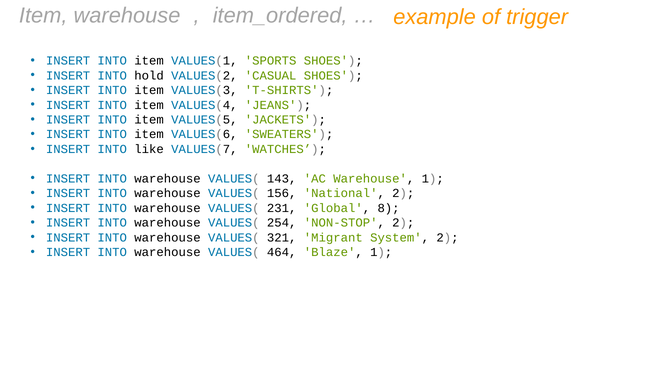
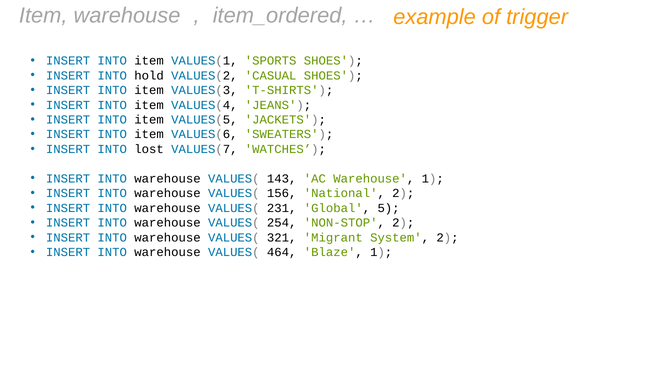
like: like -> lost
8: 8 -> 5
